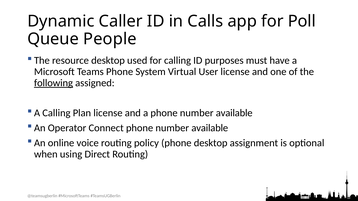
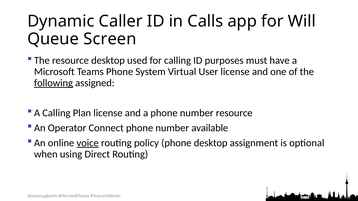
Poll: Poll -> Will
People: People -> Screen
a phone number available: available -> resource
voice underline: none -> present
